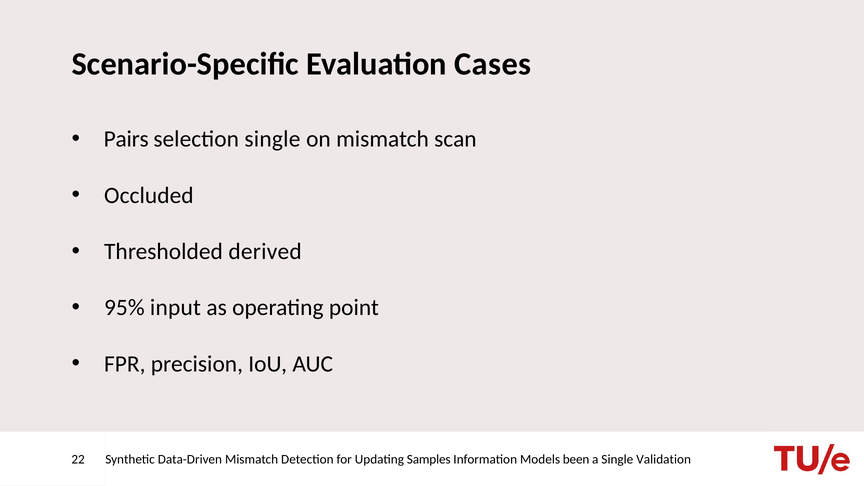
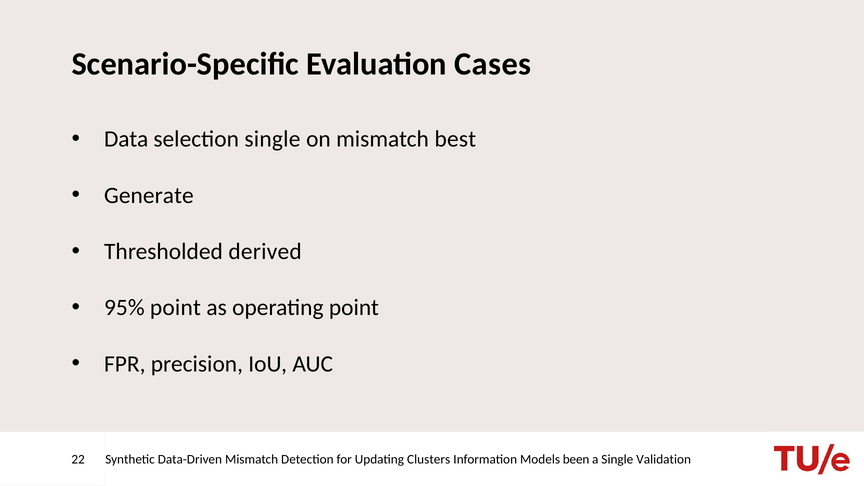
Pairs: Pairs -> Data
scan: scan -> best
Occluded: Occluded -> Generate
95% input: input -> point
Samples: Samples -> Clusters
